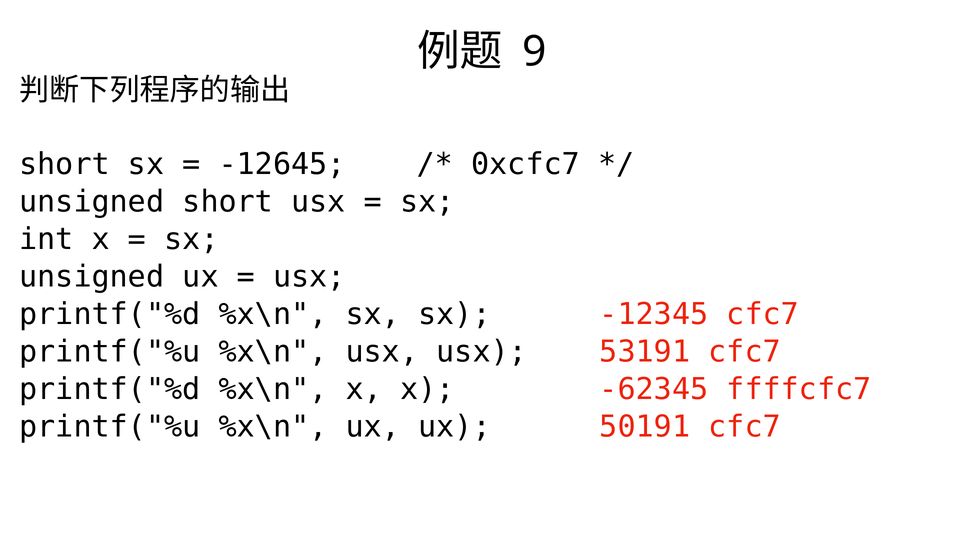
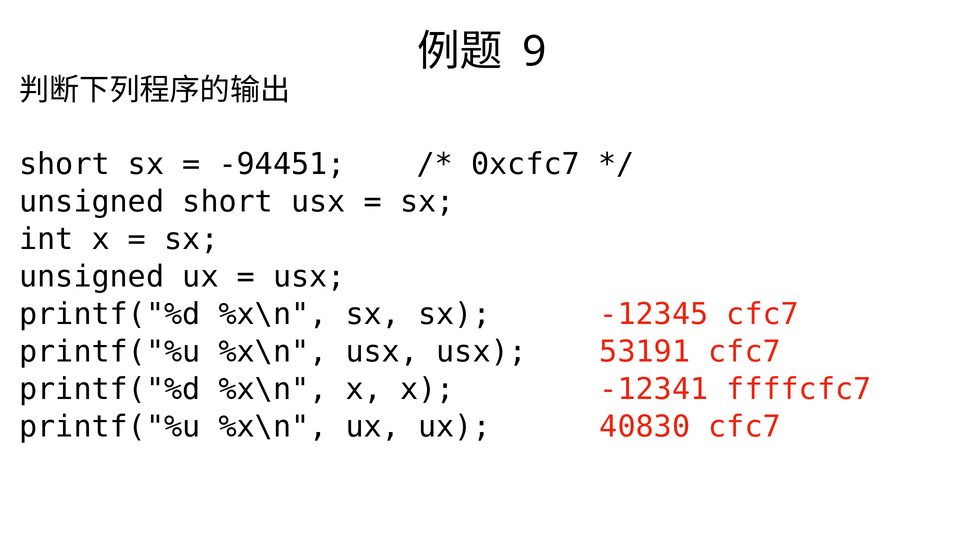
-12645: -12645 -> -94451
-62345: -62345 -> -12341
50191: 50191 -> 40830
